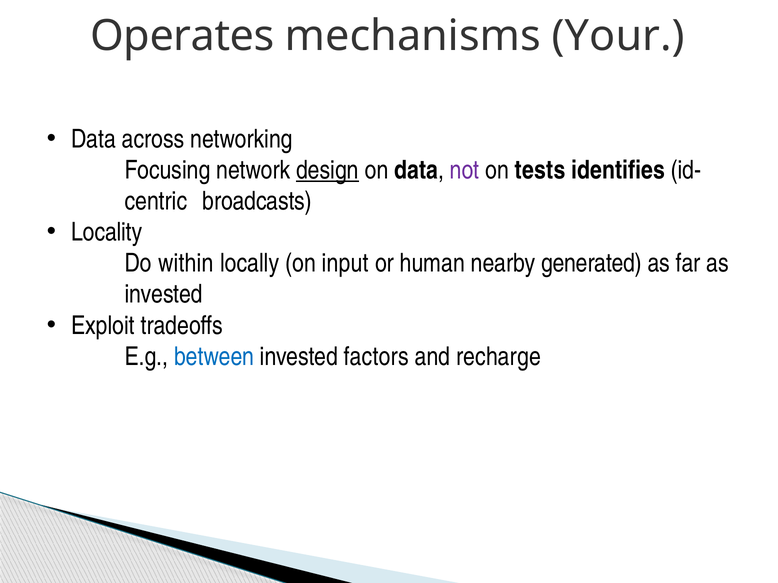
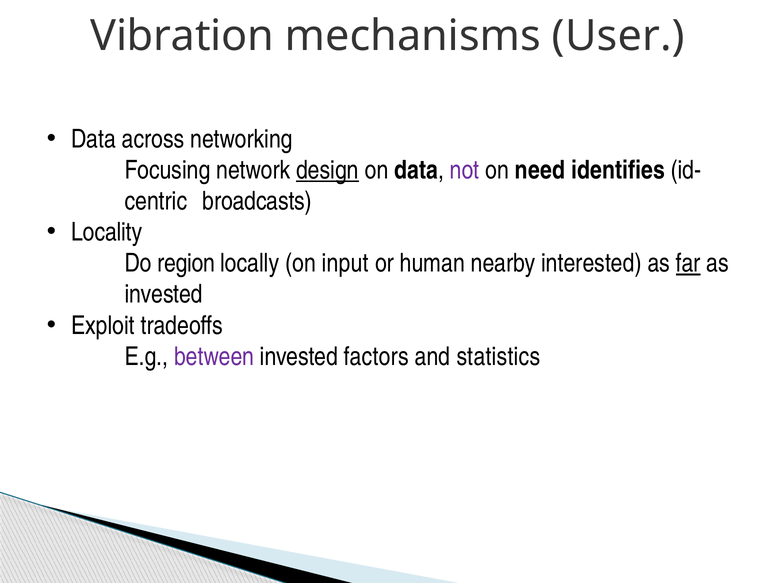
Operates: Operates -> Vibration
Your: Your -> User
tests: tests -> need
within: within -> region
generated: generated -> interested
far underline: none -> present
between colour: blue -> purple
recharge: recharge -> statistics
